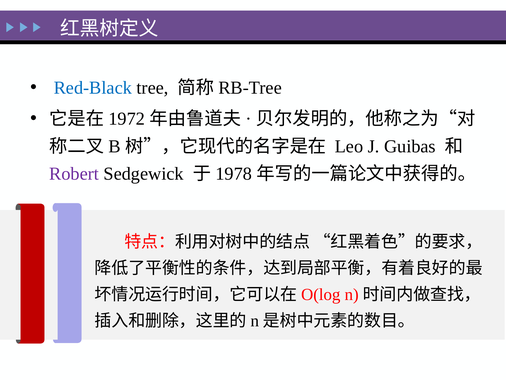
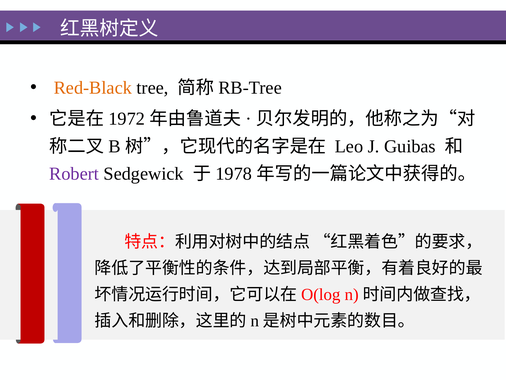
Red-Black colour: blue -> orange
